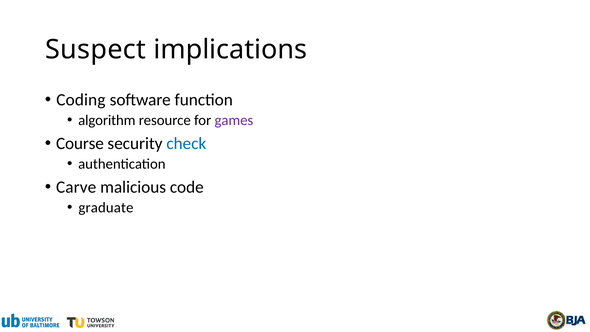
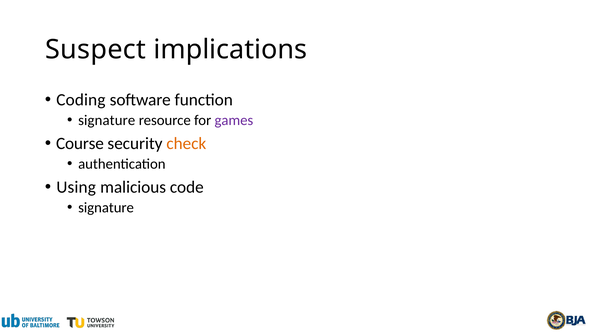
algorithm at (107, 120): algorithm -> signature
check colour: blue -> orange
Carve: Carve -> Using
graduate at (106, 208): graduate -> signature
